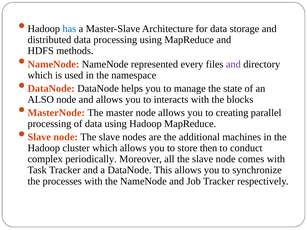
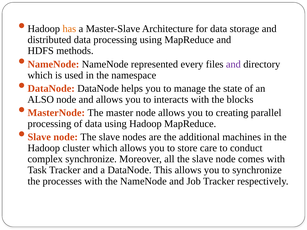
has colour: blue -> orange
then: then -> care
complex periodically: periodically -> synchronize
